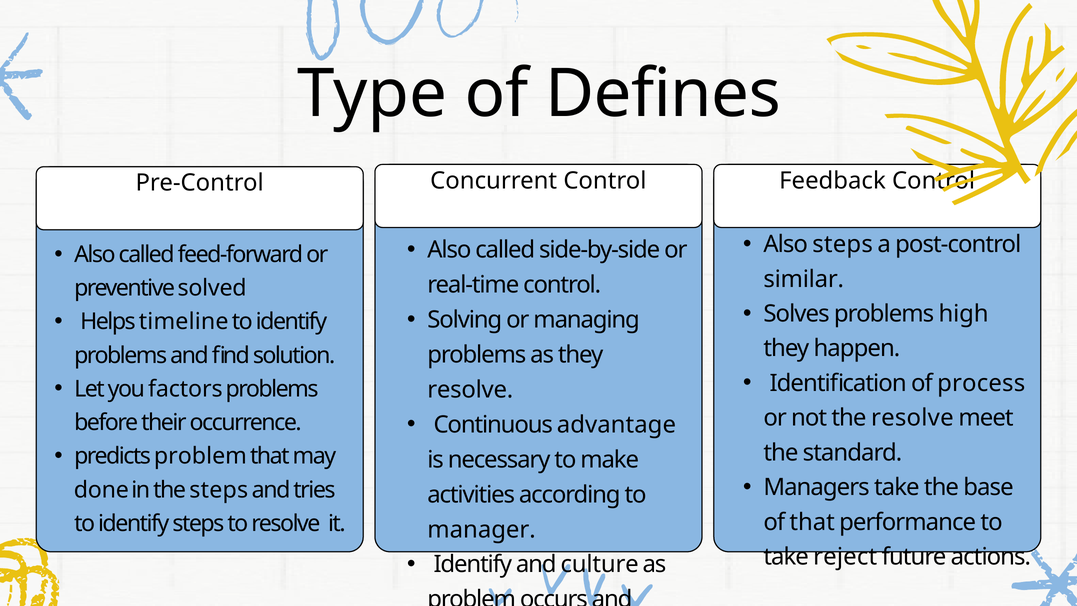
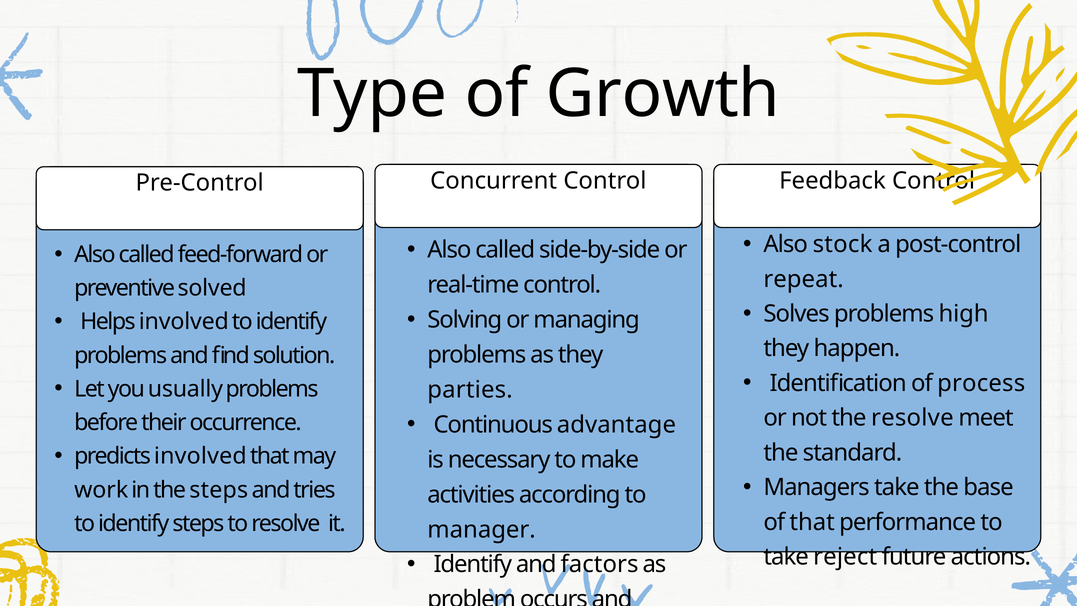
Defines: Defines -> Growth
Also steps: steps -> stock
similar: similar -> repeat
Helps timeline: timeline -> involved
factors: factors -> usually
resolve at (470, 390): resolve -> parties
predicts problem: problem -> involved
done: done -> work
culture: culture -> factors
